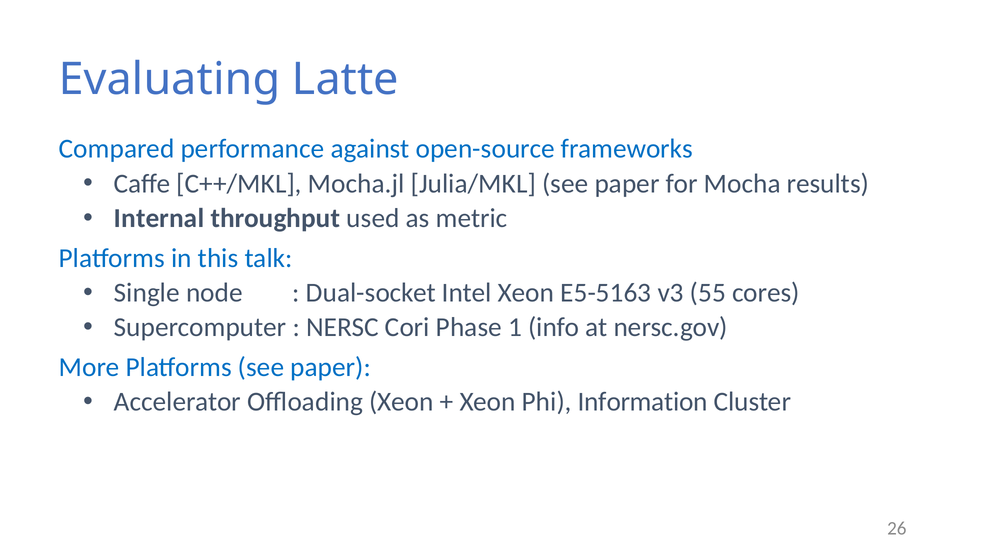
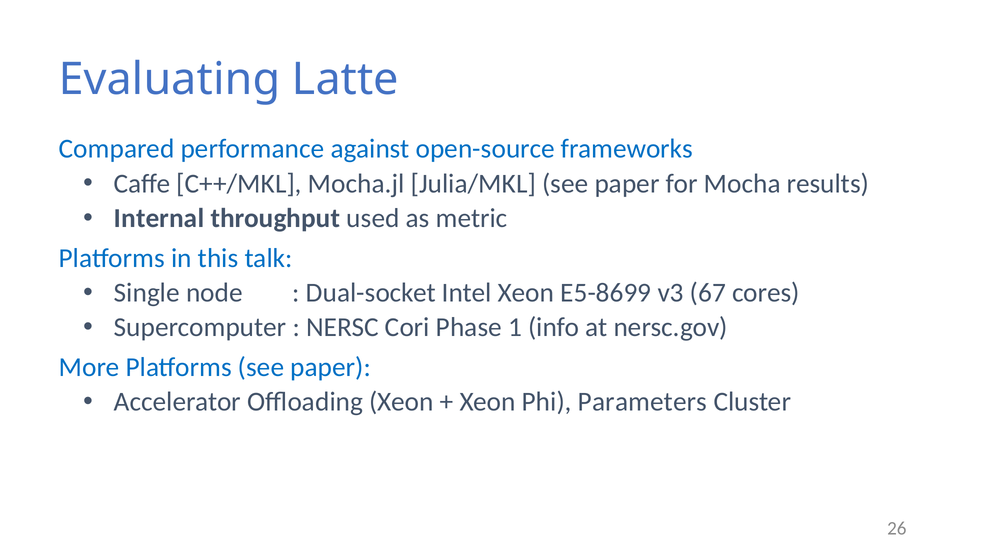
E5-5163: E5-5163 -> E5-8699
55: 55 -> 67
Information: Information -> Parameters
